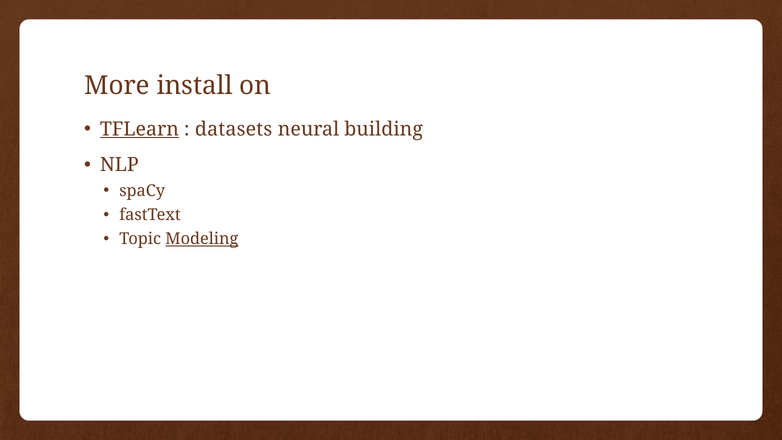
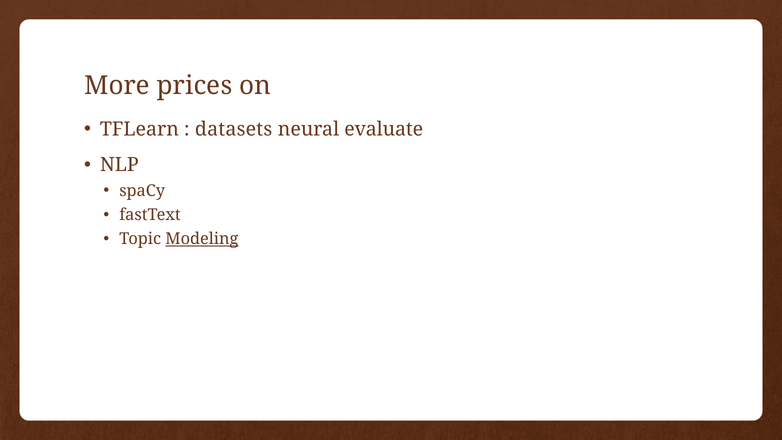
install: install -> prices
TFLearn underline: present -> none
building: building -> evaluate
